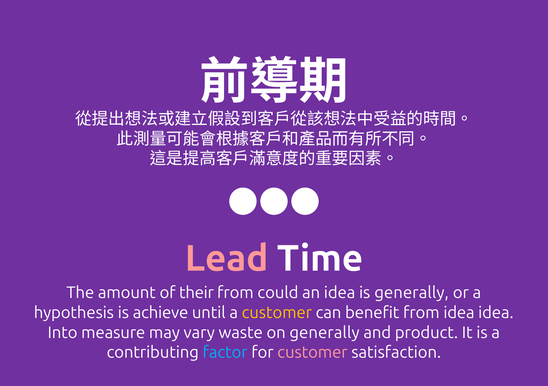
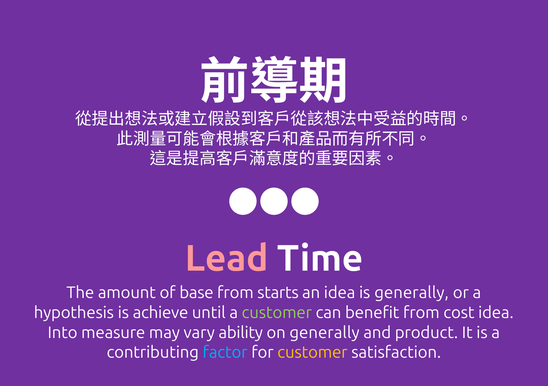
their: their -> base
could: could -> starts
customer at (277, 313) colour: yellow -> light green
from idea: idea -> cost
waste: waste -> ability
customer at (312, 353) colour: pink -> yellow
